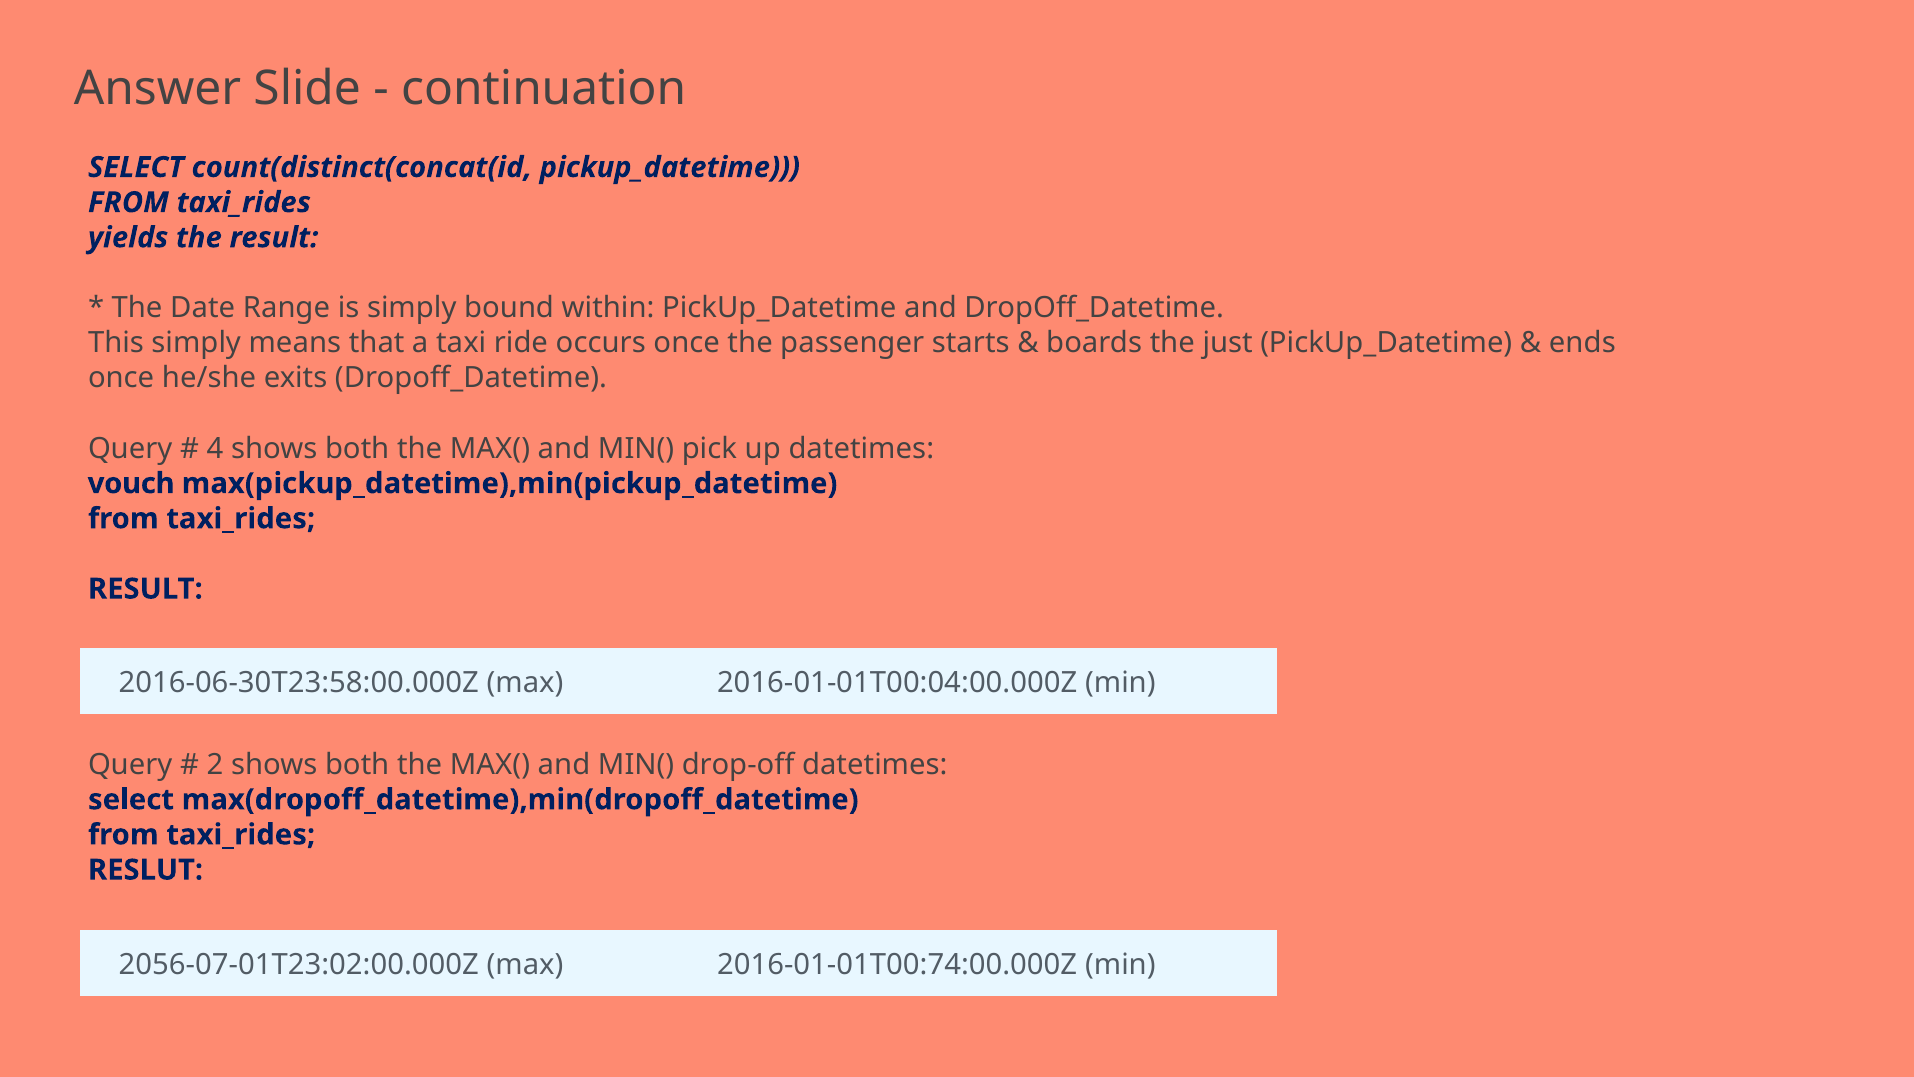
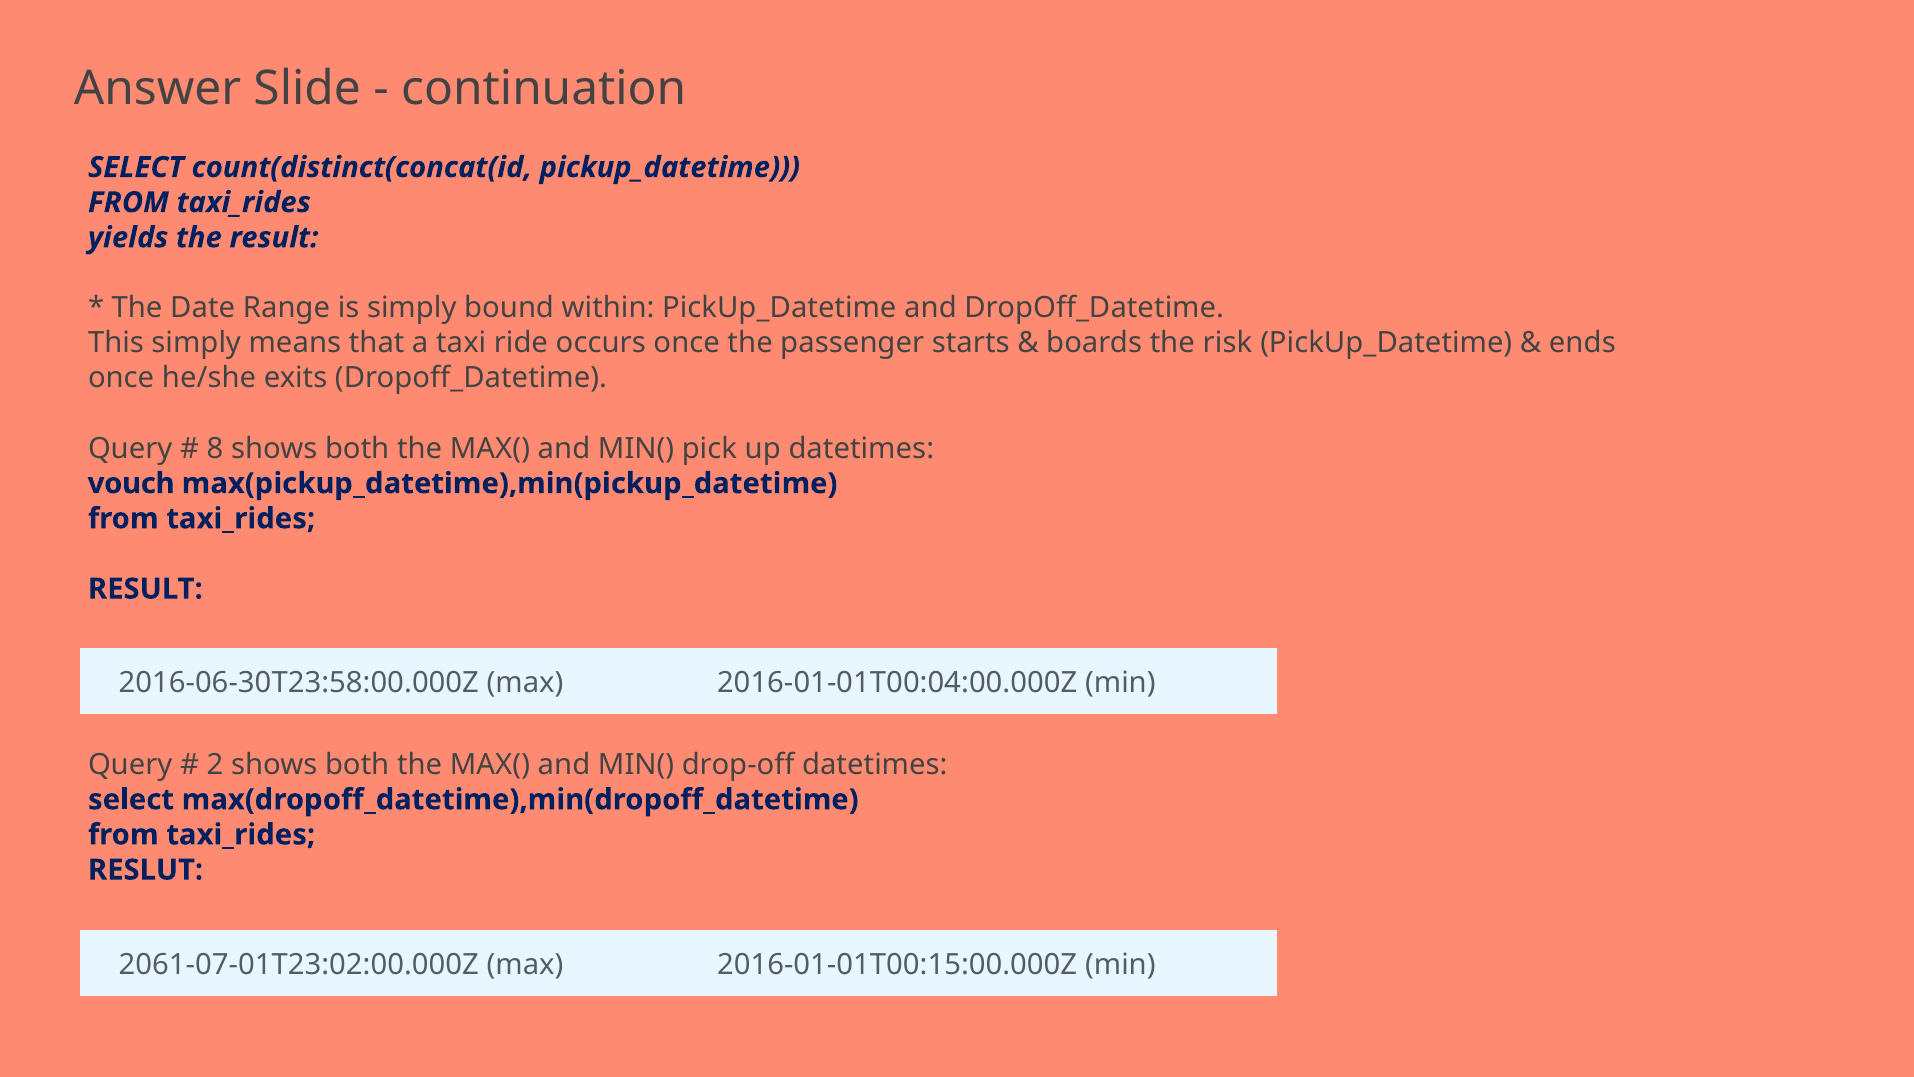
just: just -> risk
4: 4 -> 8
2056-07-01T23:02:00.000Z: 2056-07-01T23:02:00.000Z -> 2061-07-01T23:02:00.000Z
2016-01-01T00:74:00.000Z: 2016-01-01T00:74:00.000Z -> 2016-01-01T00:15:00.000Z
